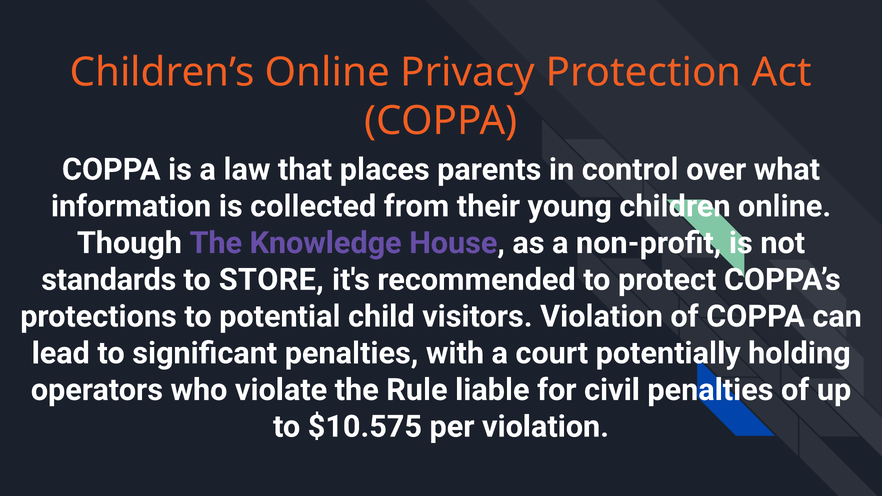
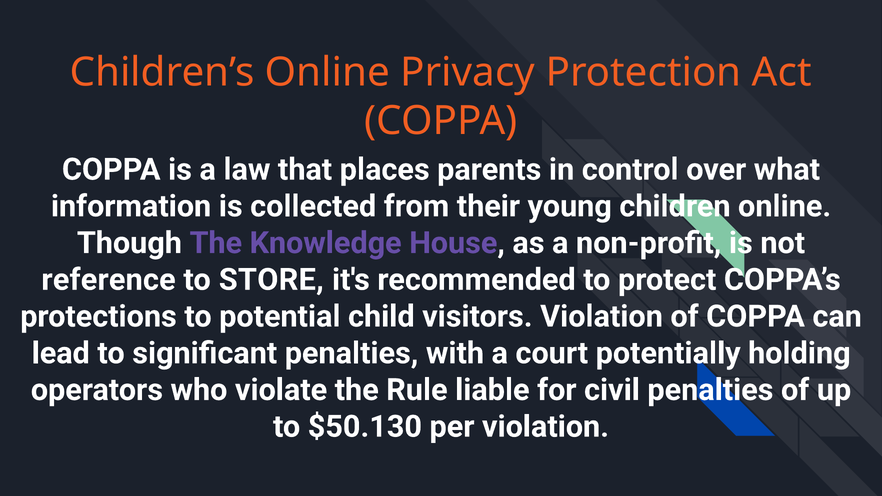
standards: standards -> reference
$10.575: $10.575 -> $50.130
